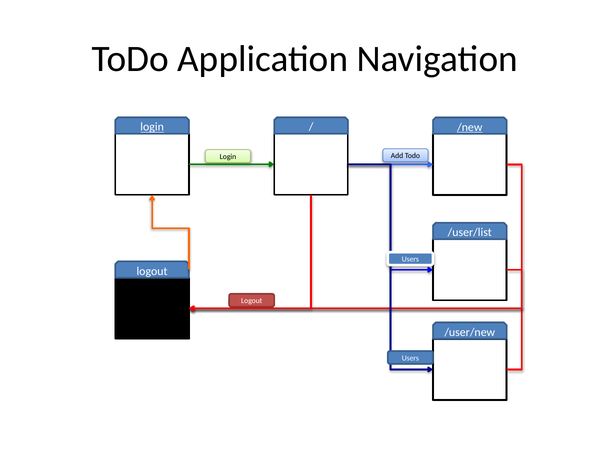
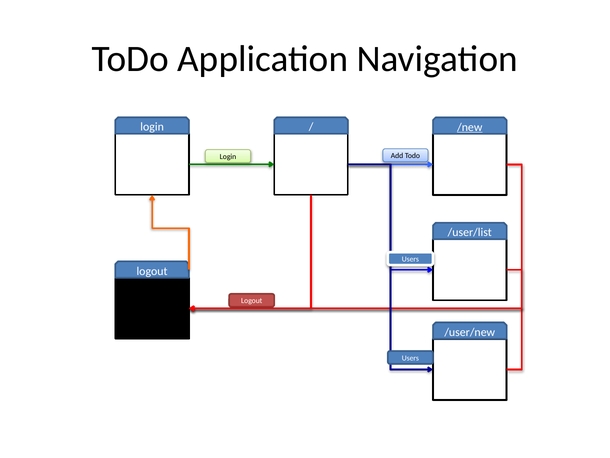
login at (152, 127) underline: present -> none
